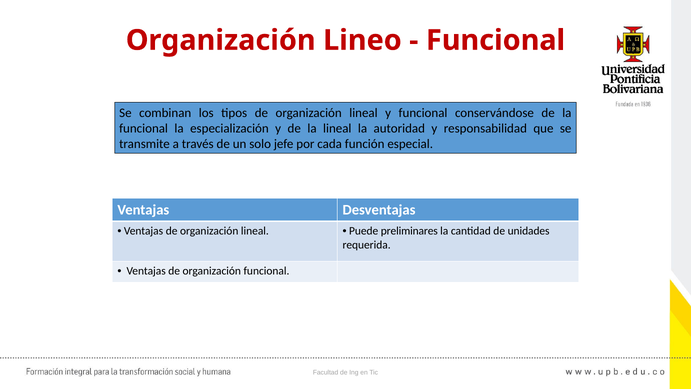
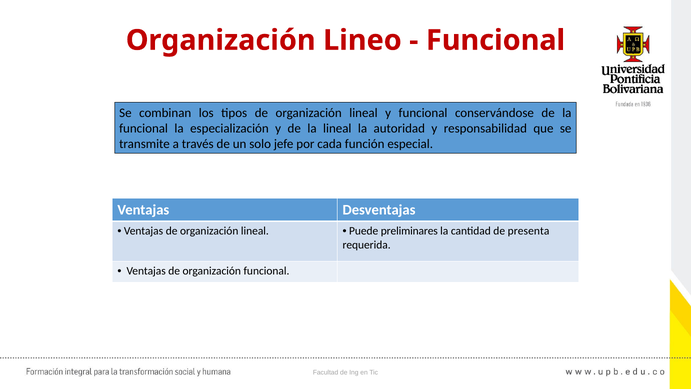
unidades: unidades -> presenta
